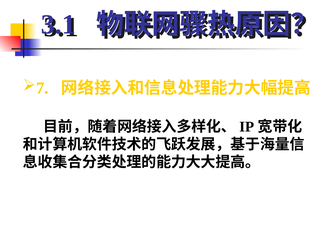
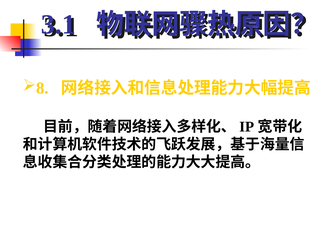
7: 7 -> 8
